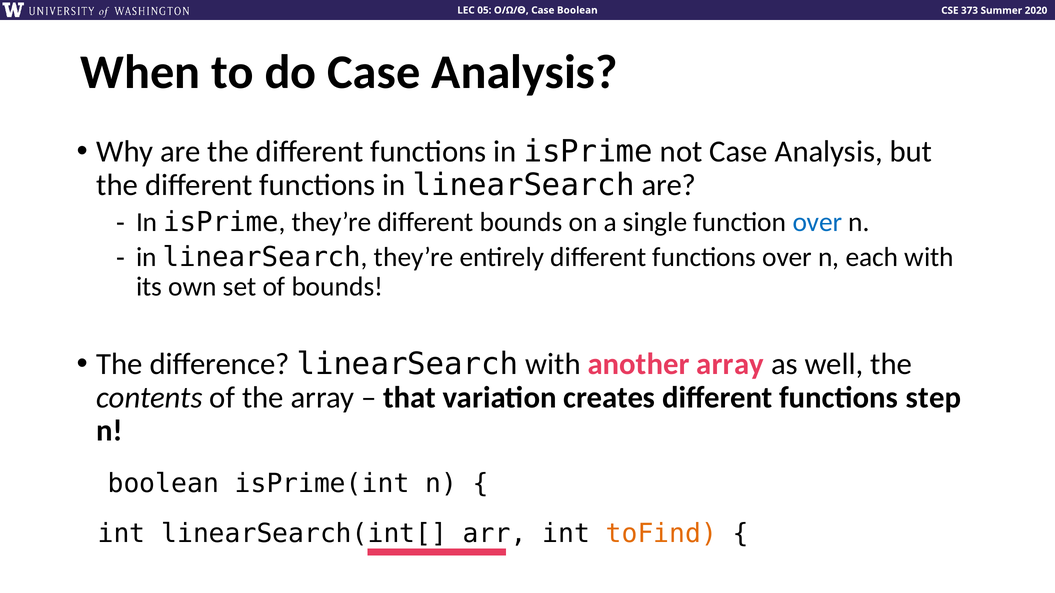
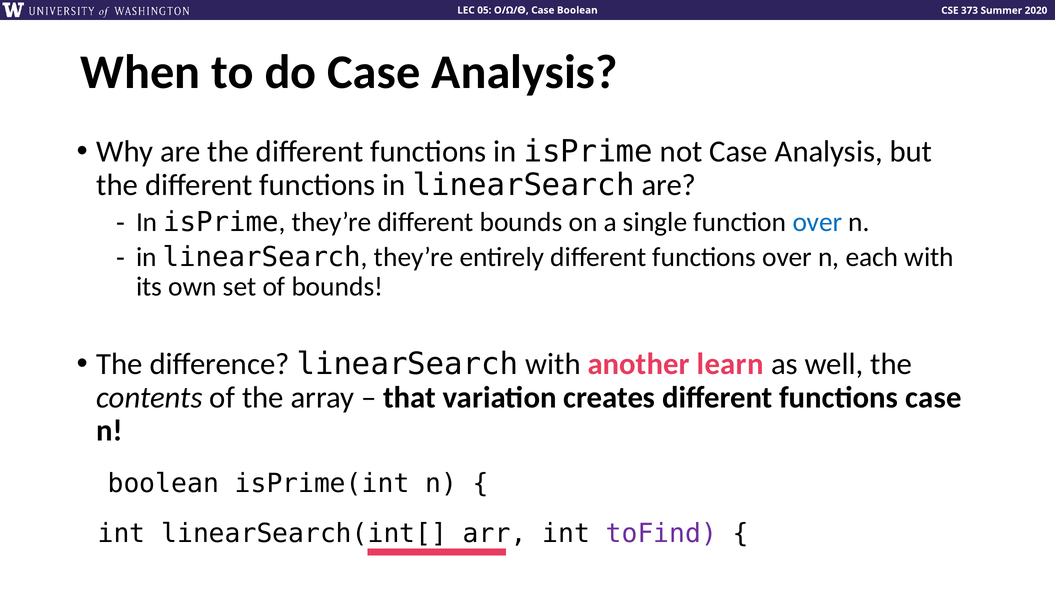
another array: array -> learn
functions step: step -> case
toFind colour: orange -> purple
